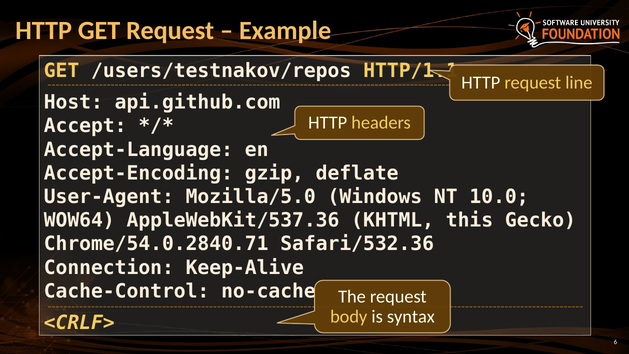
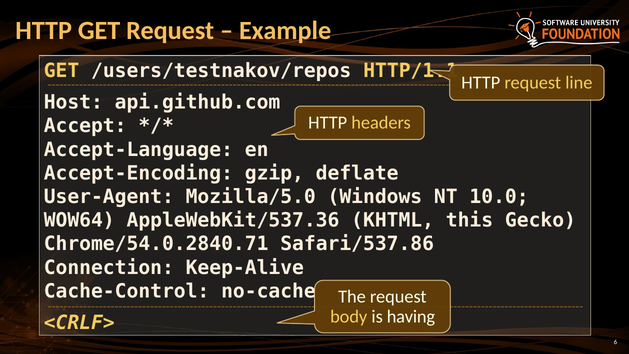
Safari/532.36: Safari/532.36 -> Safari/537.86
syntax: syntax -> having
